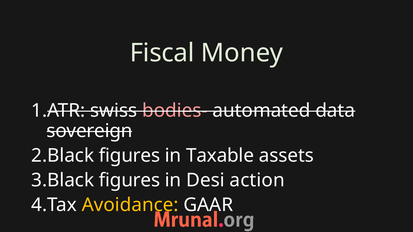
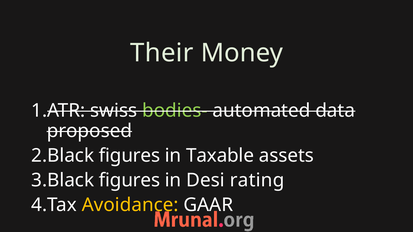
Fiscal: Fiscal -> Their
bodies- colour: pink -> light green
sovereign: sovereign -> proposed
action: action -> rating
